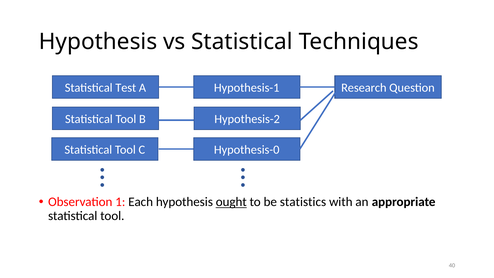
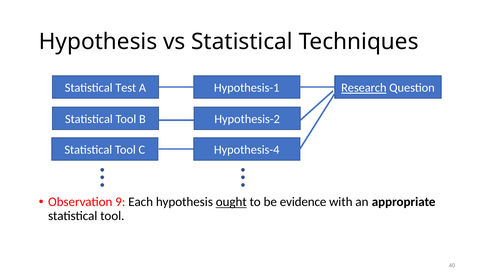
Research underline: none -> present
Hypothesis-0: Hypothesis-0 -> Hypothesis-4
1: 1 -> 9
statistics: statistics -> evidence
